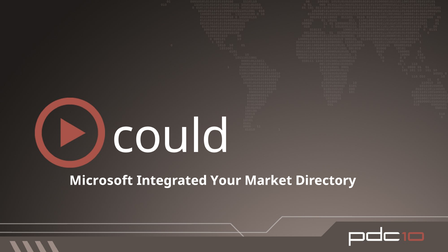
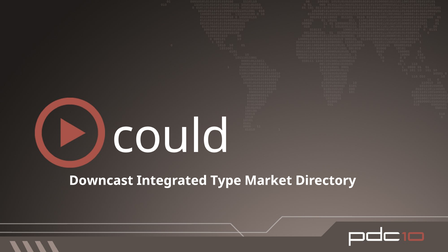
Microsoft: Microsoft -> Downcast
Your: Your -> Type
